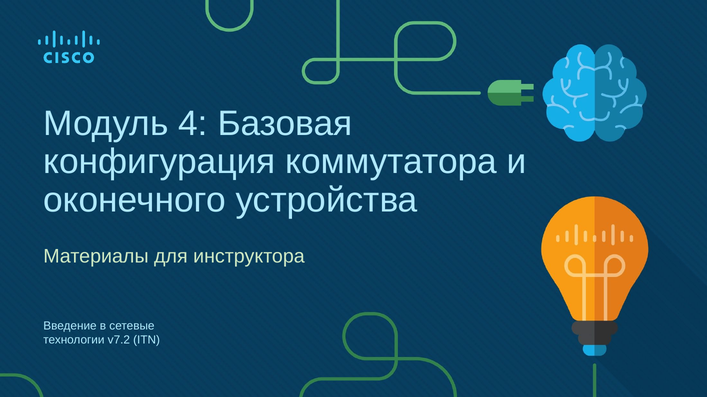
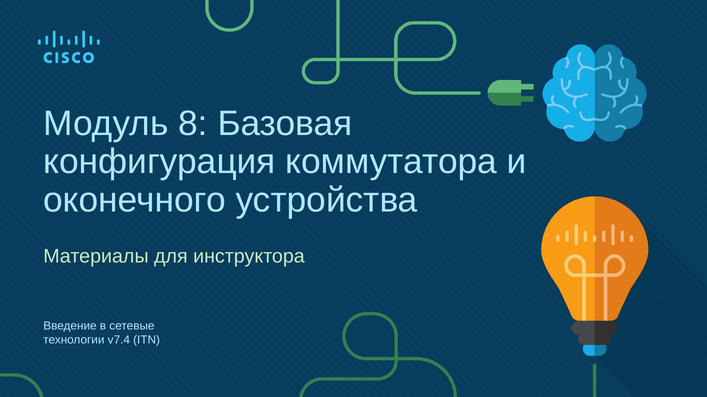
4: 4 -> 8
v7.2: v7.2 -> v7.4
